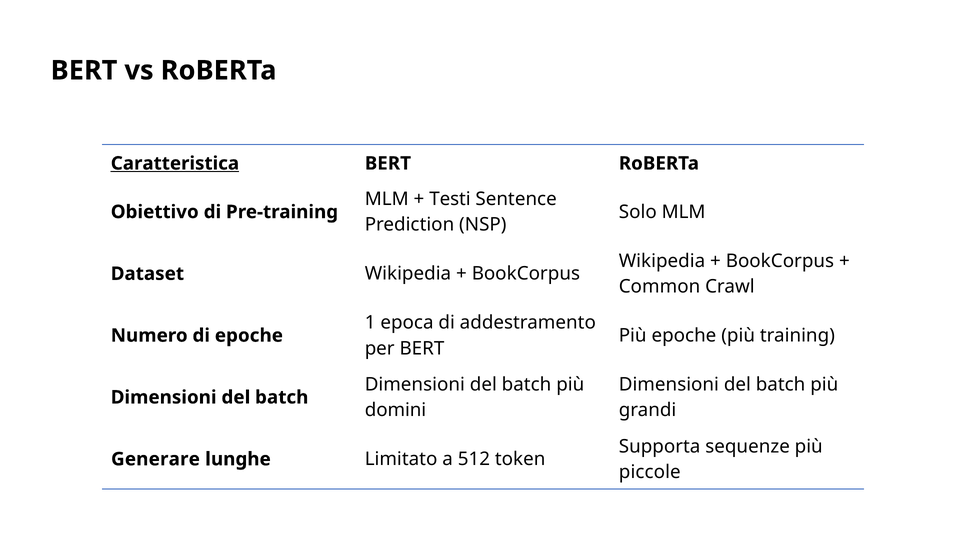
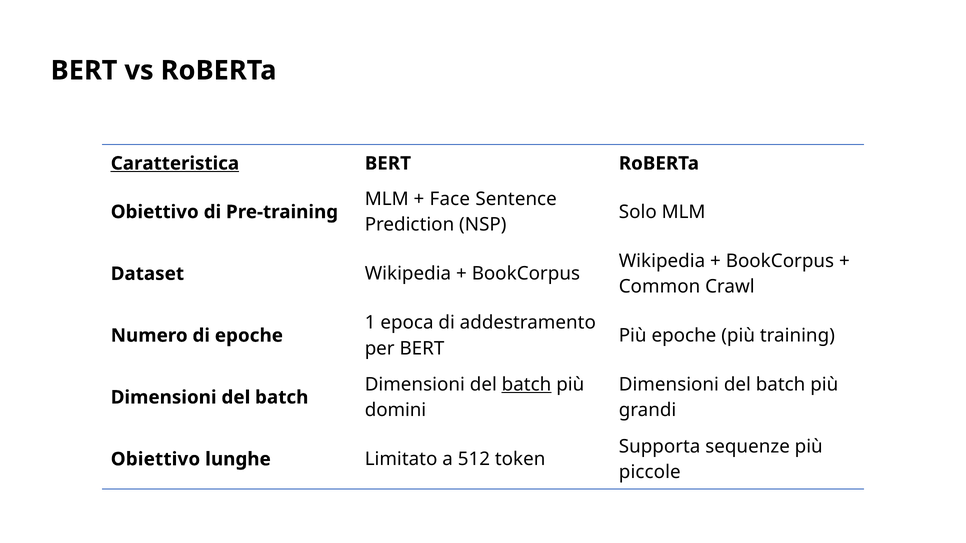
Testi: Testi -> Face
batch at (527, 385) underline: none -> present
Generare at (155, 459): Generare -> Obiettivo
